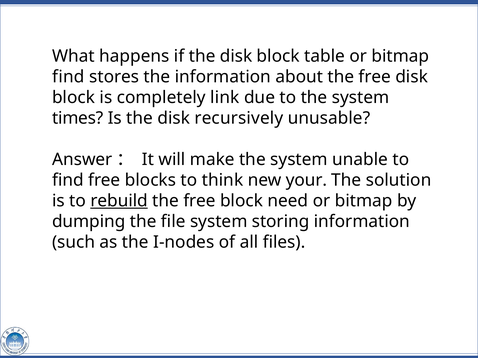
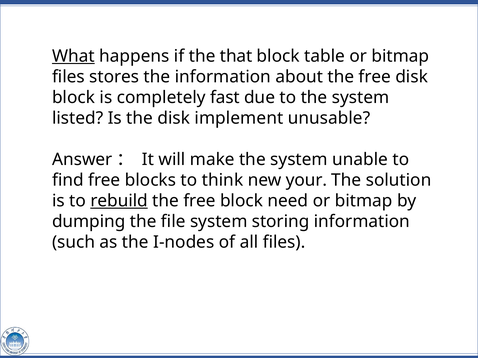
What underline: none -> present
if the disk: disk -> that
find at (68, 77): find -> files
link: link -> fast
times: times -> listed
recursively: recursively -> implement
